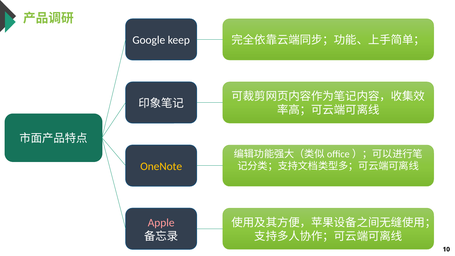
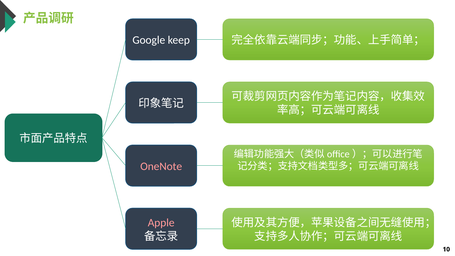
OneNote colour: yellow -> pink
